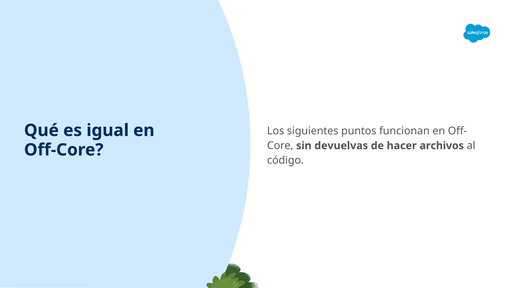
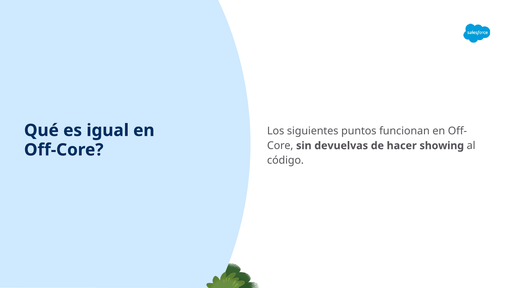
archivos: archivos -> showing
